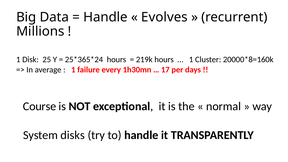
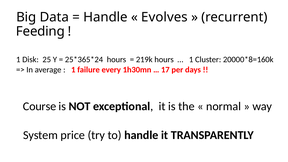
Millions: Millions -> Feeding
disks: disks -> price
